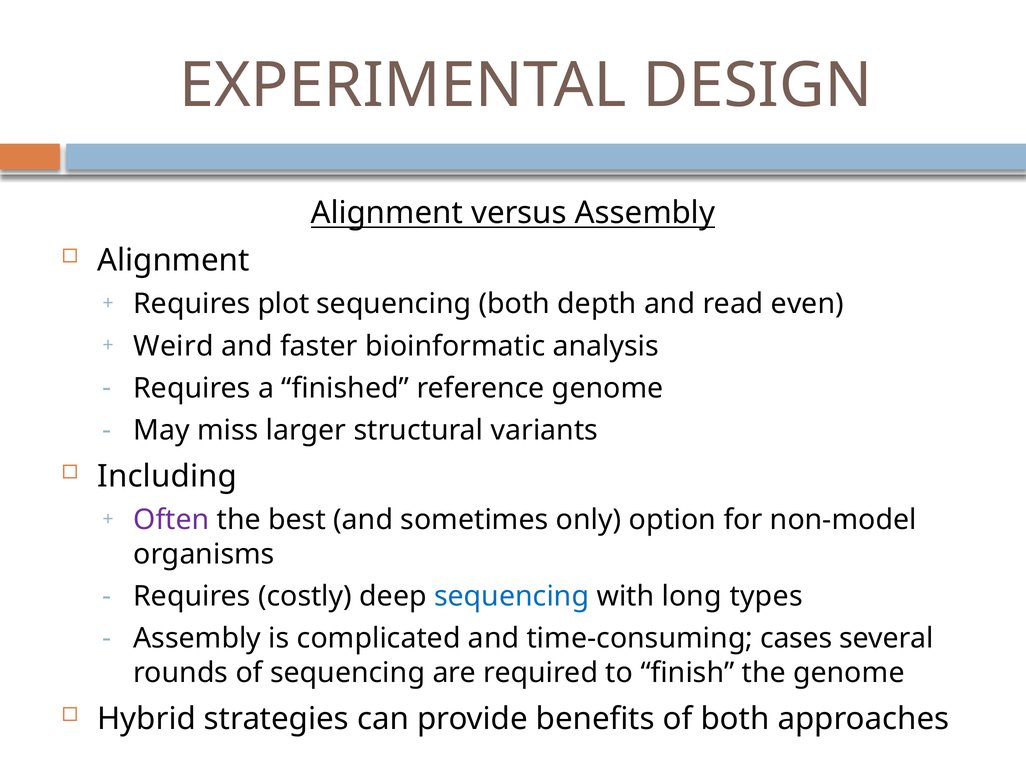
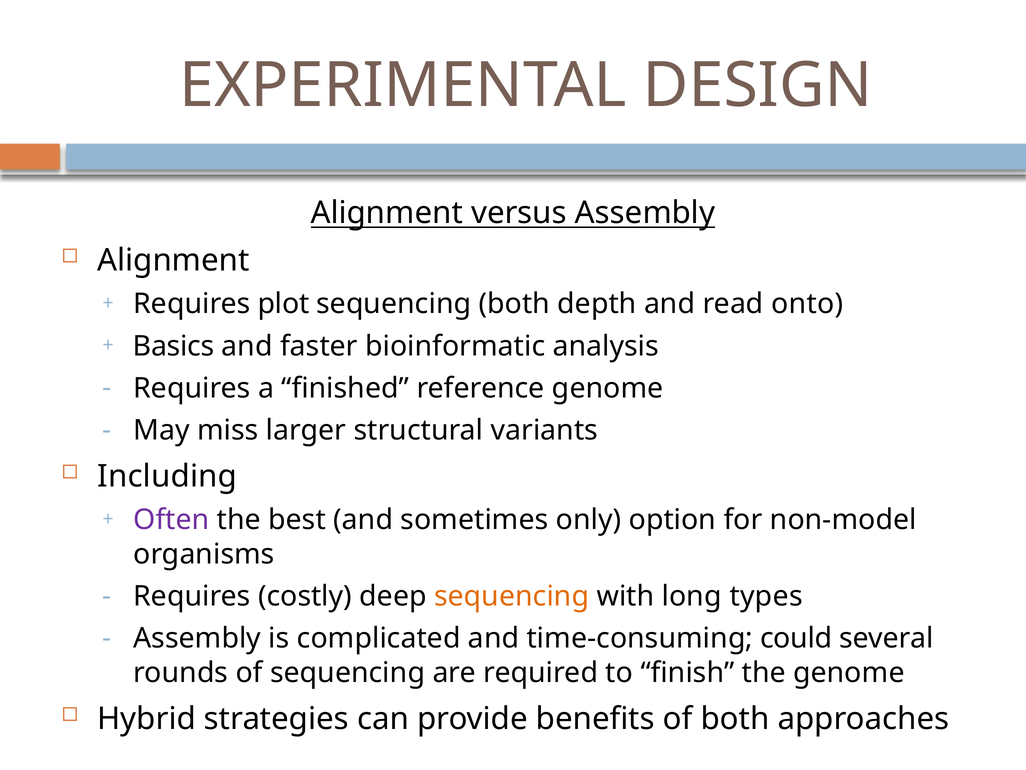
even: even -> onto
Weird: Weird -> Basics
sequencing at (512, 596) colour: blue -> orange
cases: cases -> could
